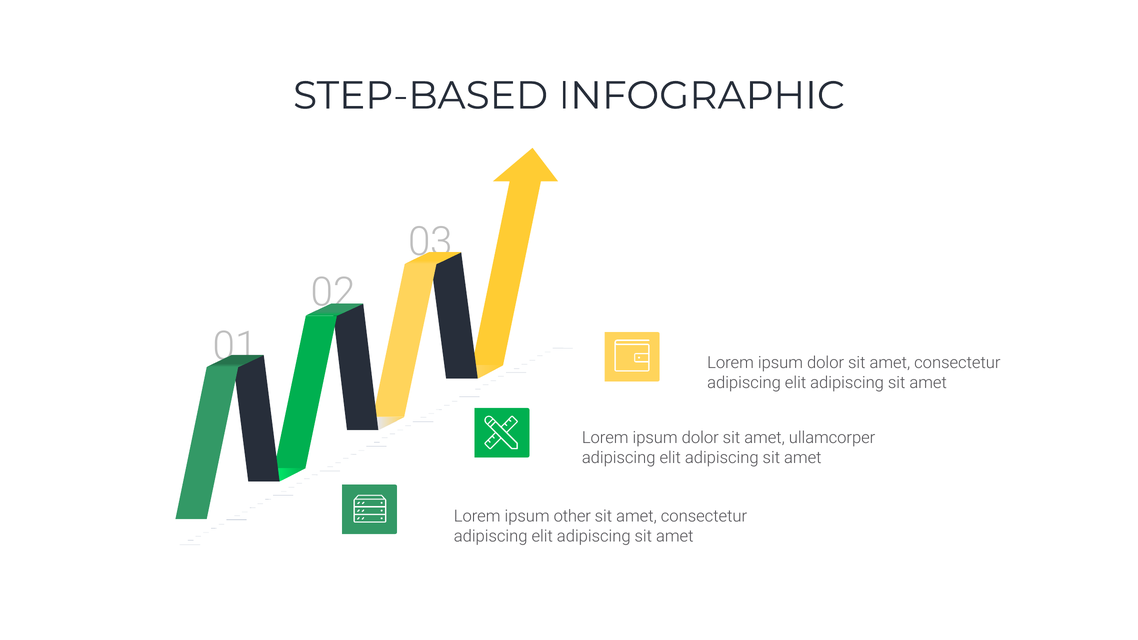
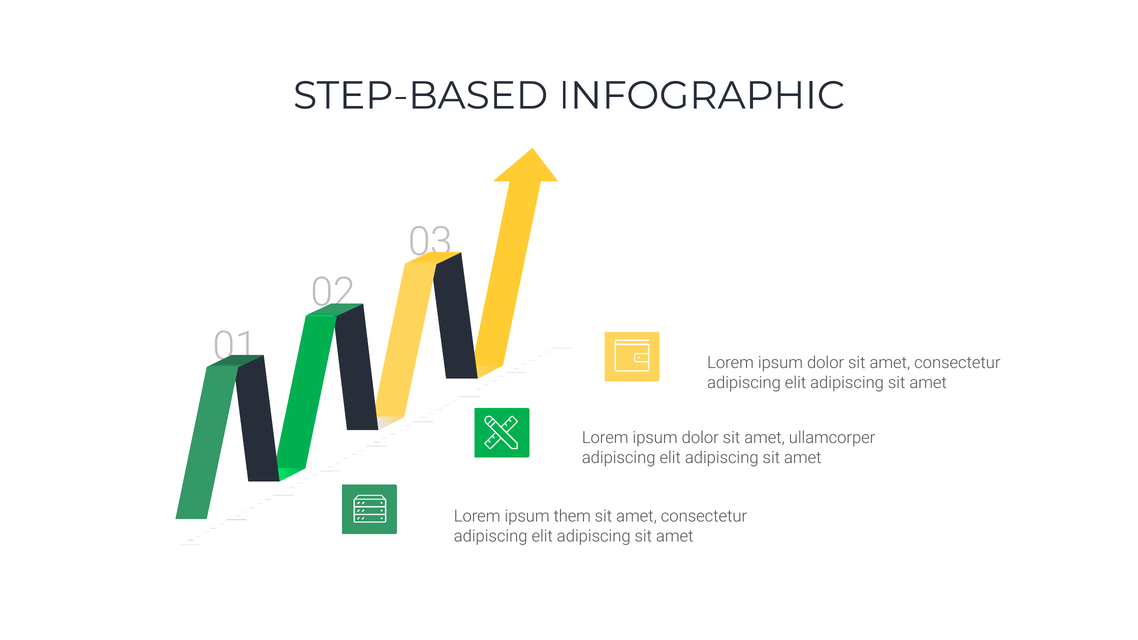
other: other -> them
